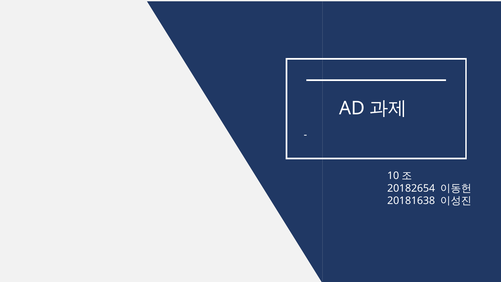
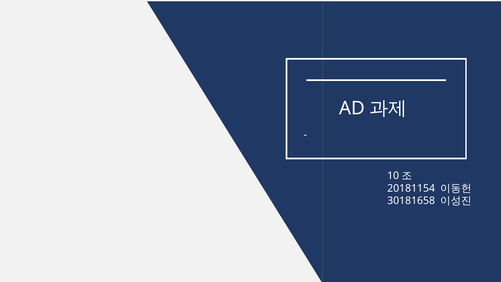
20182654: 20182654 -> 20181154
20181638: 20181638 -> 30181658
